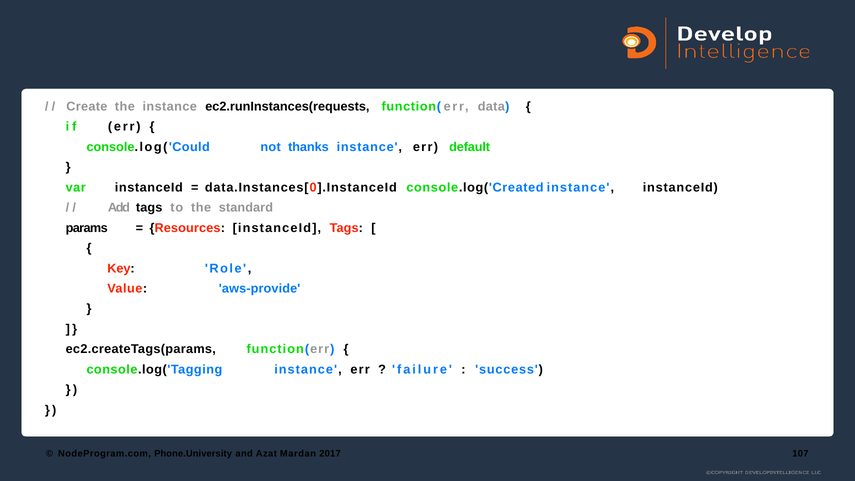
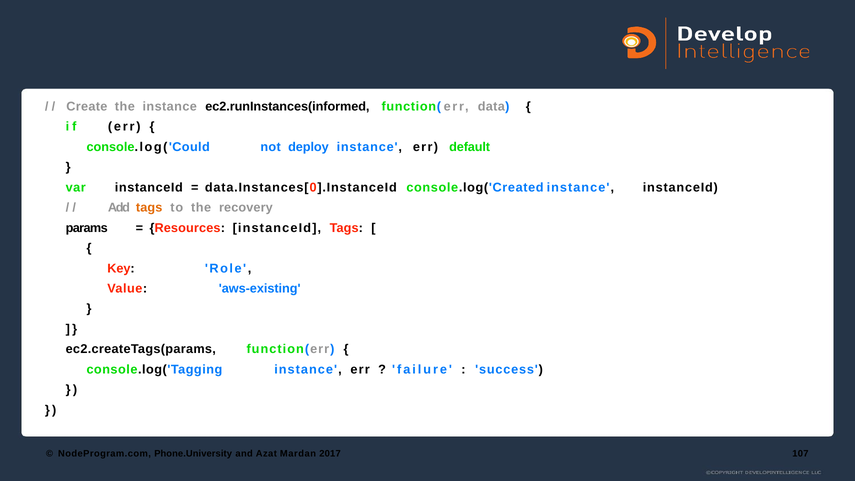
ec2.runInstances(requests: ec2.runInstances(requests -> ec2.runInstances(informed
thanks: thanks -> deploy
tags at (149, 208) colour: black -> orange
standard: standard -> recovery
aws-provide: aws-provide -> aws-existing
